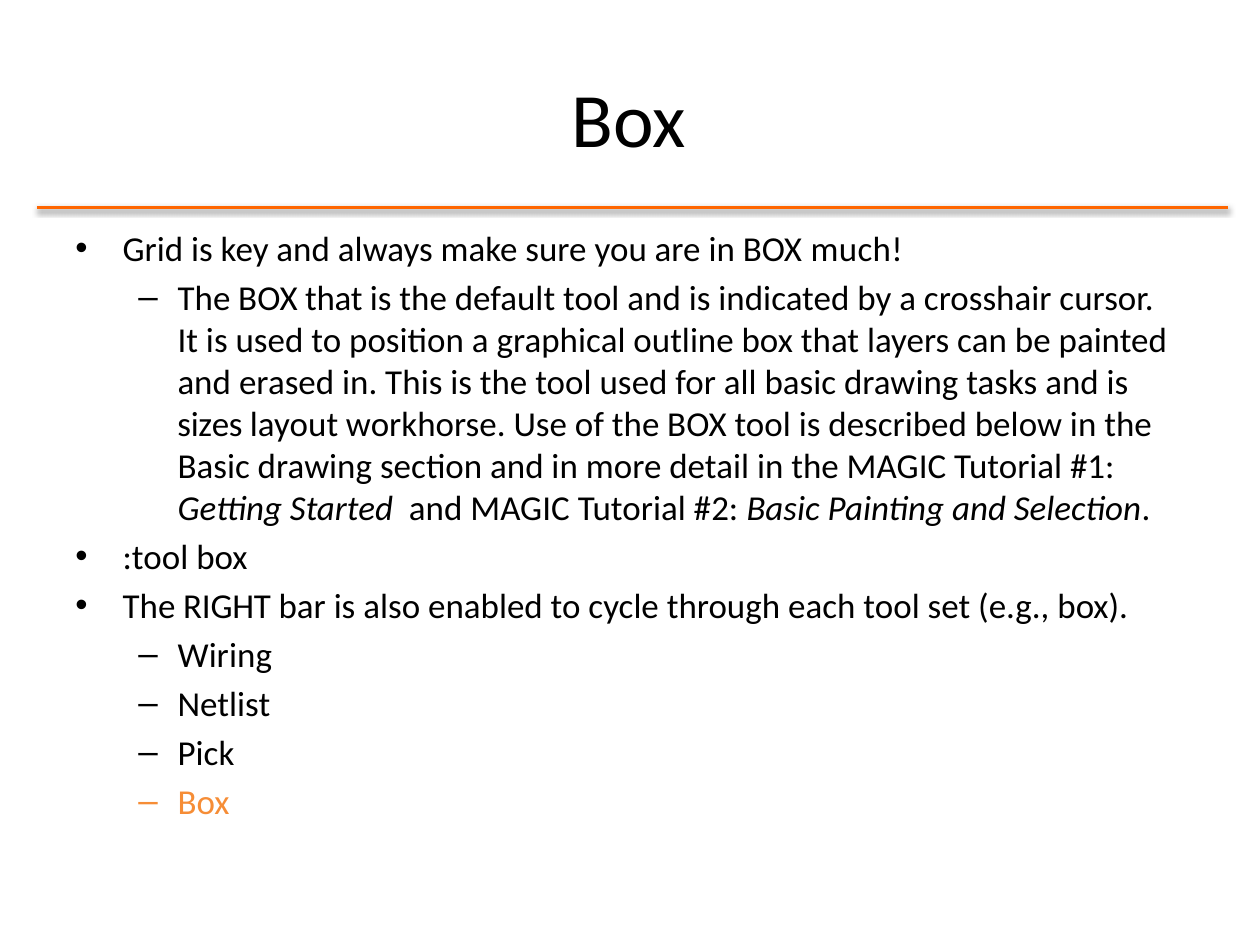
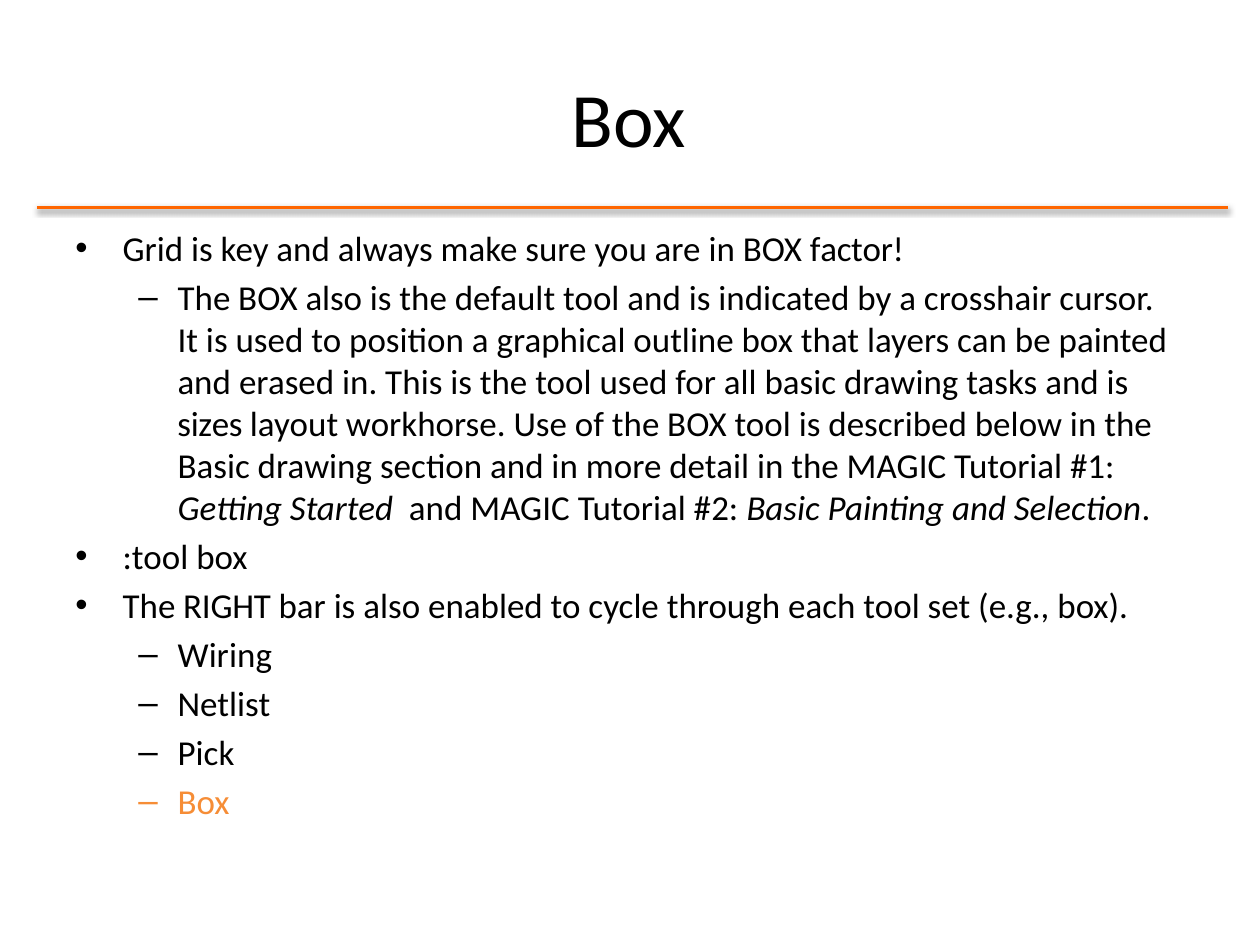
much: much -> factor
The BOX that: that -> also
